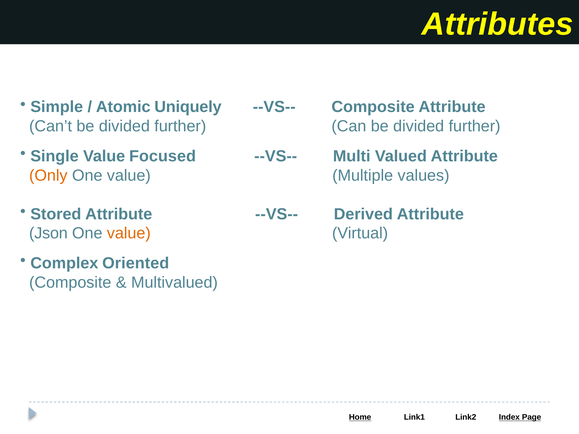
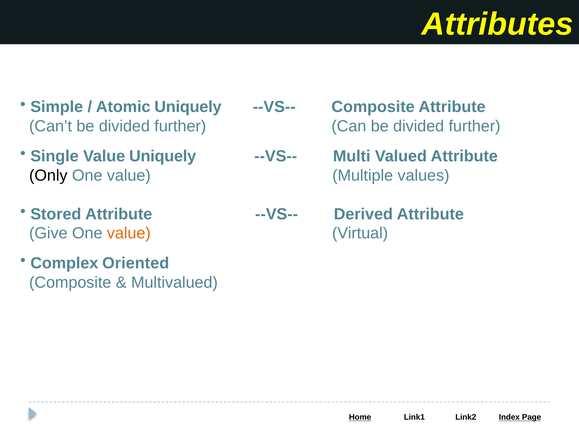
Value Focused: Focused -> Uniquely
Only colour: orange -> black
Json: Json -> Give
